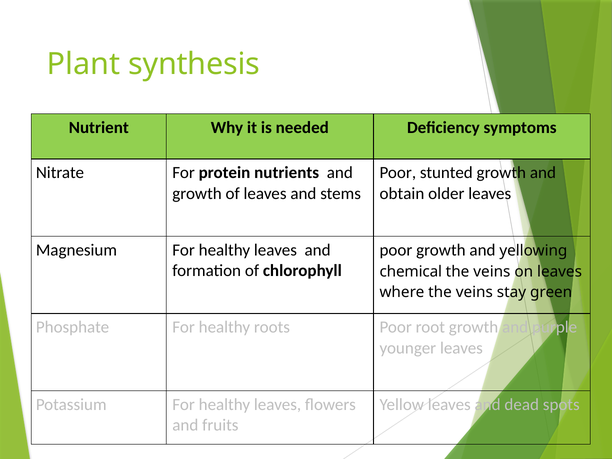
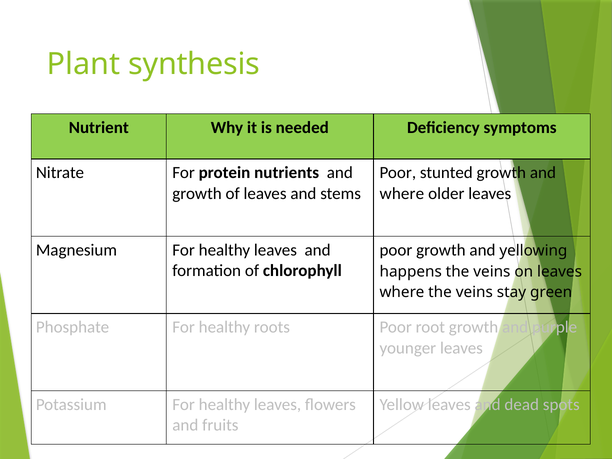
obtain at (402, 193): obtain -> where
chemical: chemical -> happens
